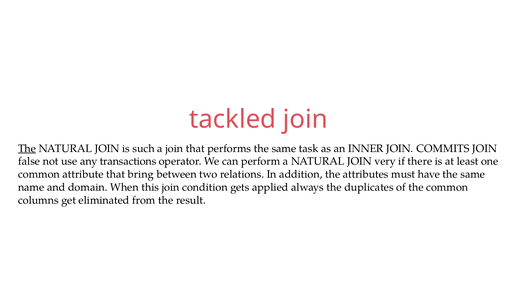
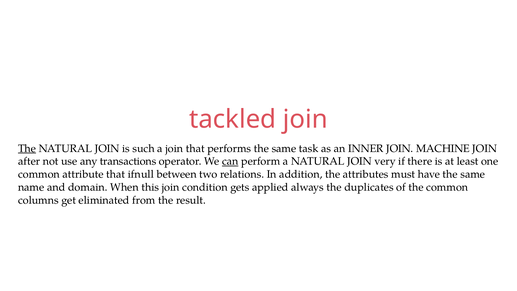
COMMITS: COMMITS -> MACHINE
false: false -> after
can underline: none -> present
bring: bring -> ifnull
